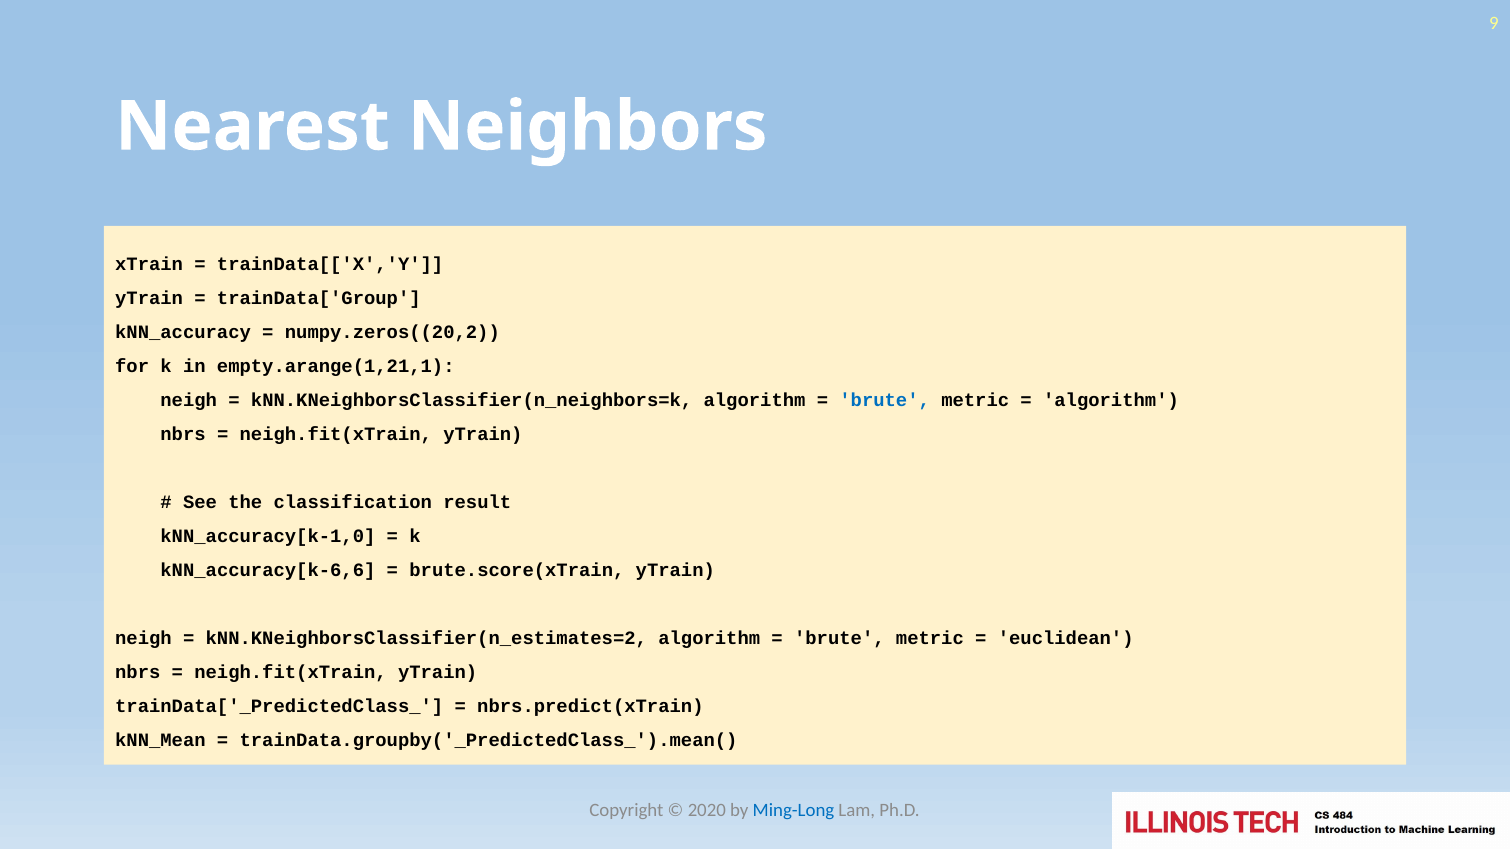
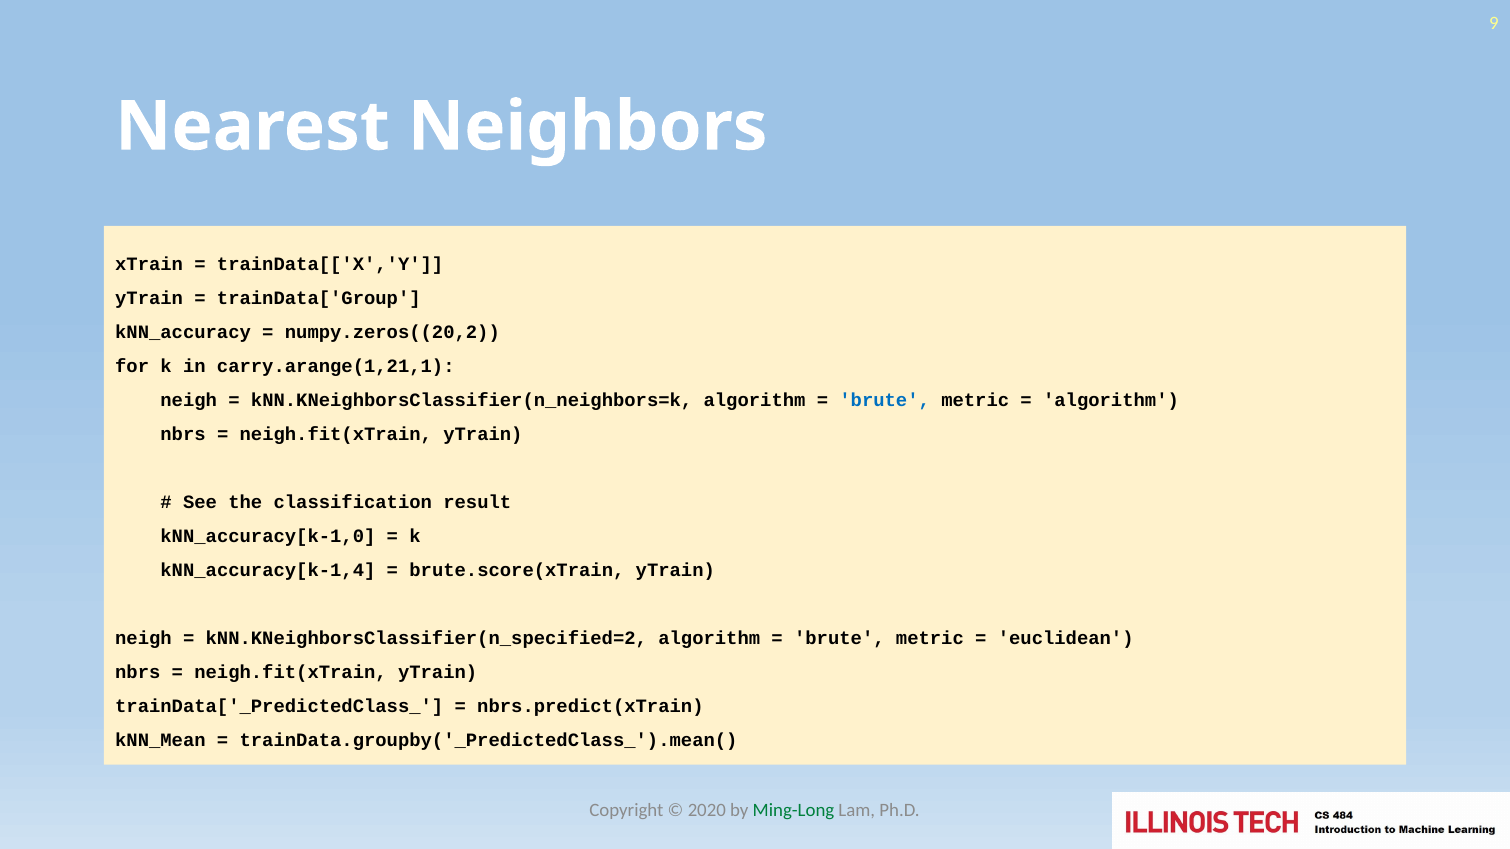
empty.arange(1,21,1: empty.arange(1,21,1 -> carry.arange(1,21,1
kNN_accuracy[k-6,6: kNN_accuracy[k-6,6 -> kNN_accuracy[k-1,4
kNN.KNeighborsClassifier(n_estimates=2: kNN.KNeighborsClassifier(n_estimates=2 -> kNN.KNeighborsClassifier(n_specified=2
Ming-Long colour: blue -> green
